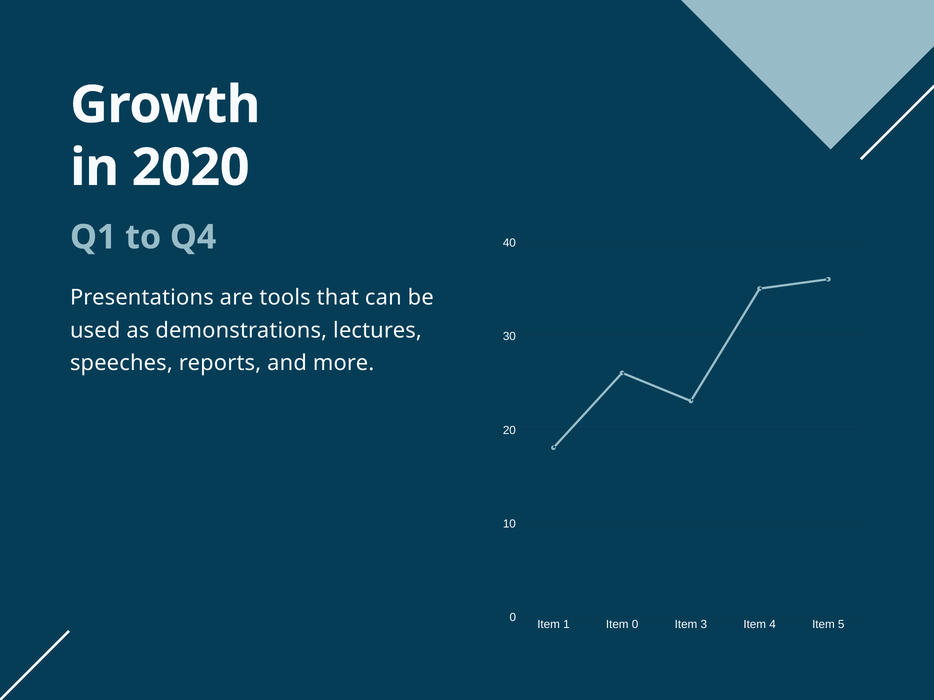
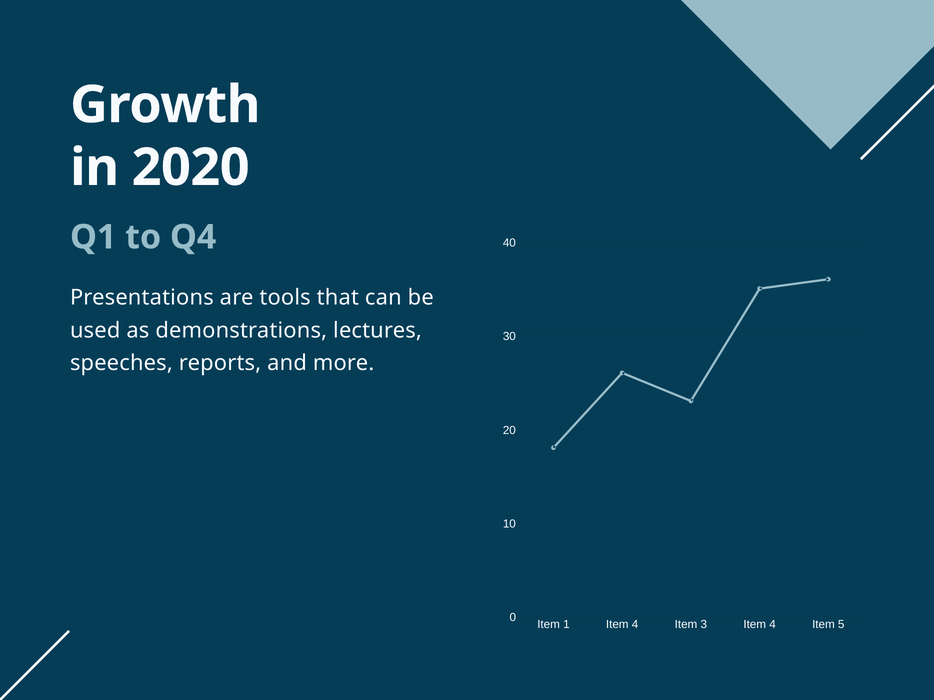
1 Item 0: 0 -> 4
